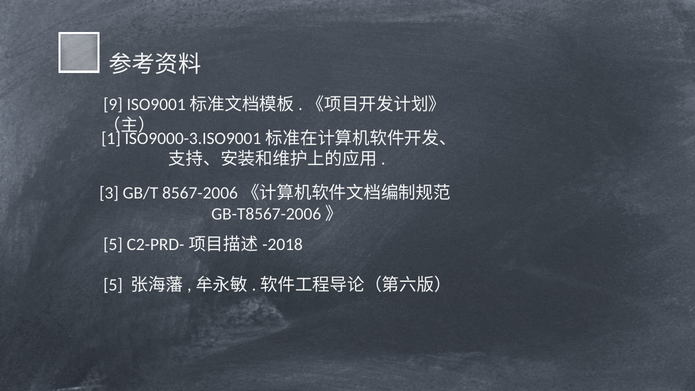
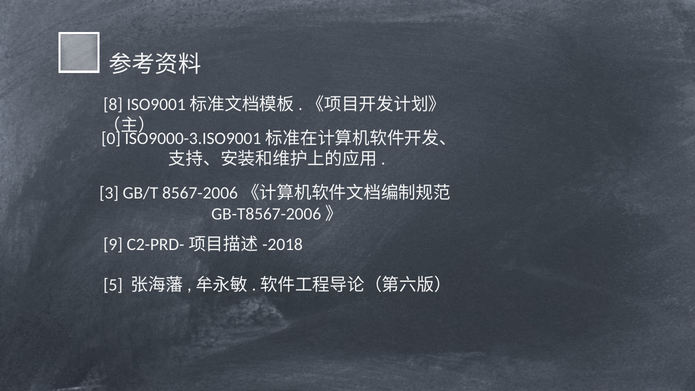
9: 9 -> 8
1: 1 -> 0
5 at (113, 244): 5 -> 9
